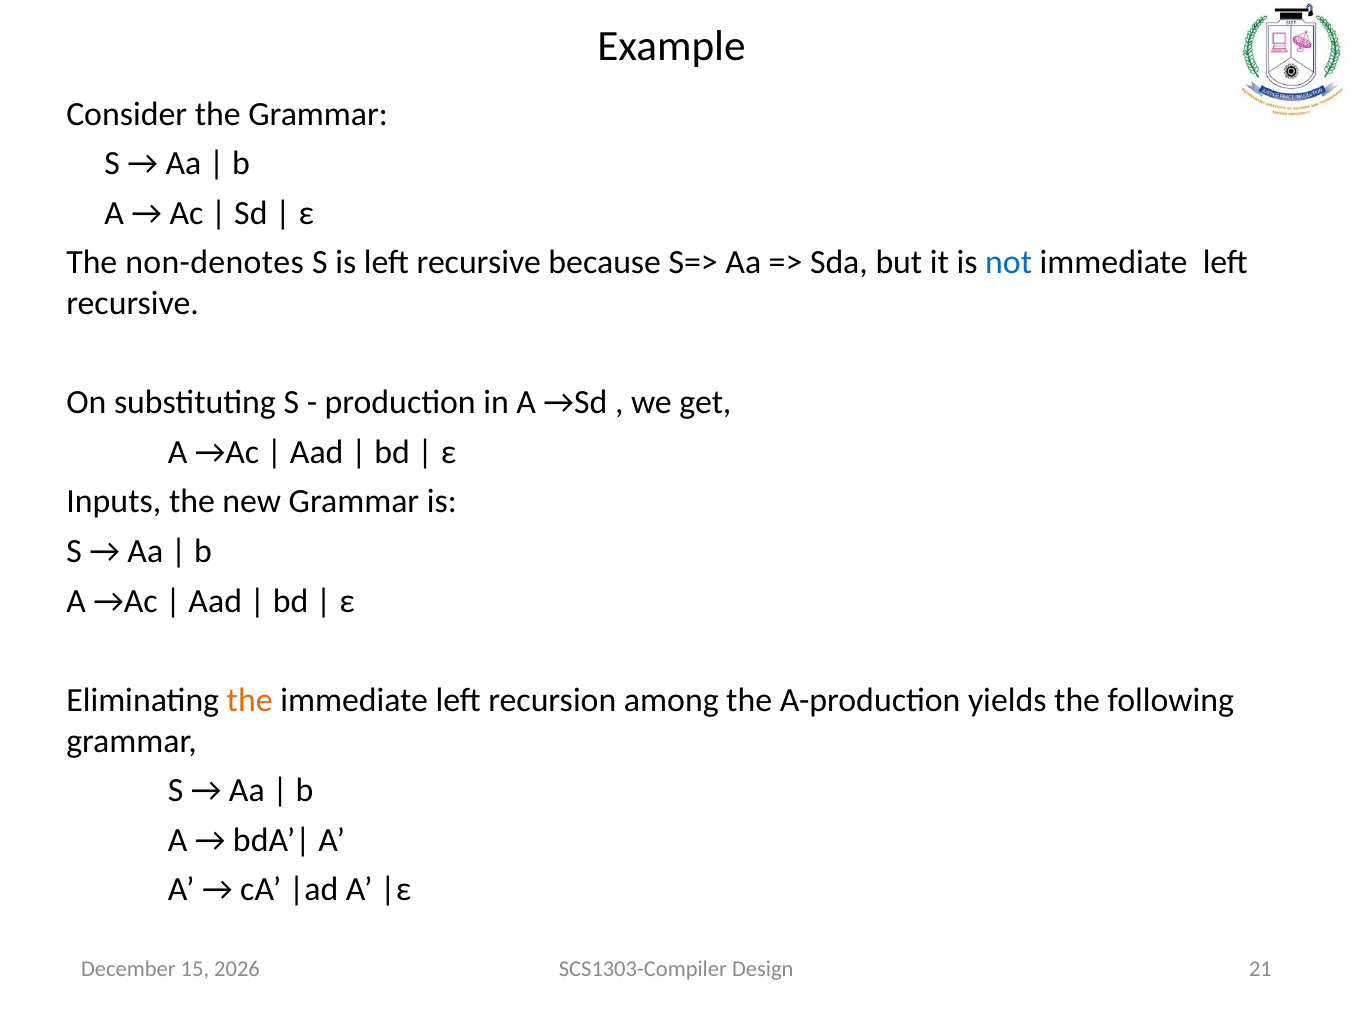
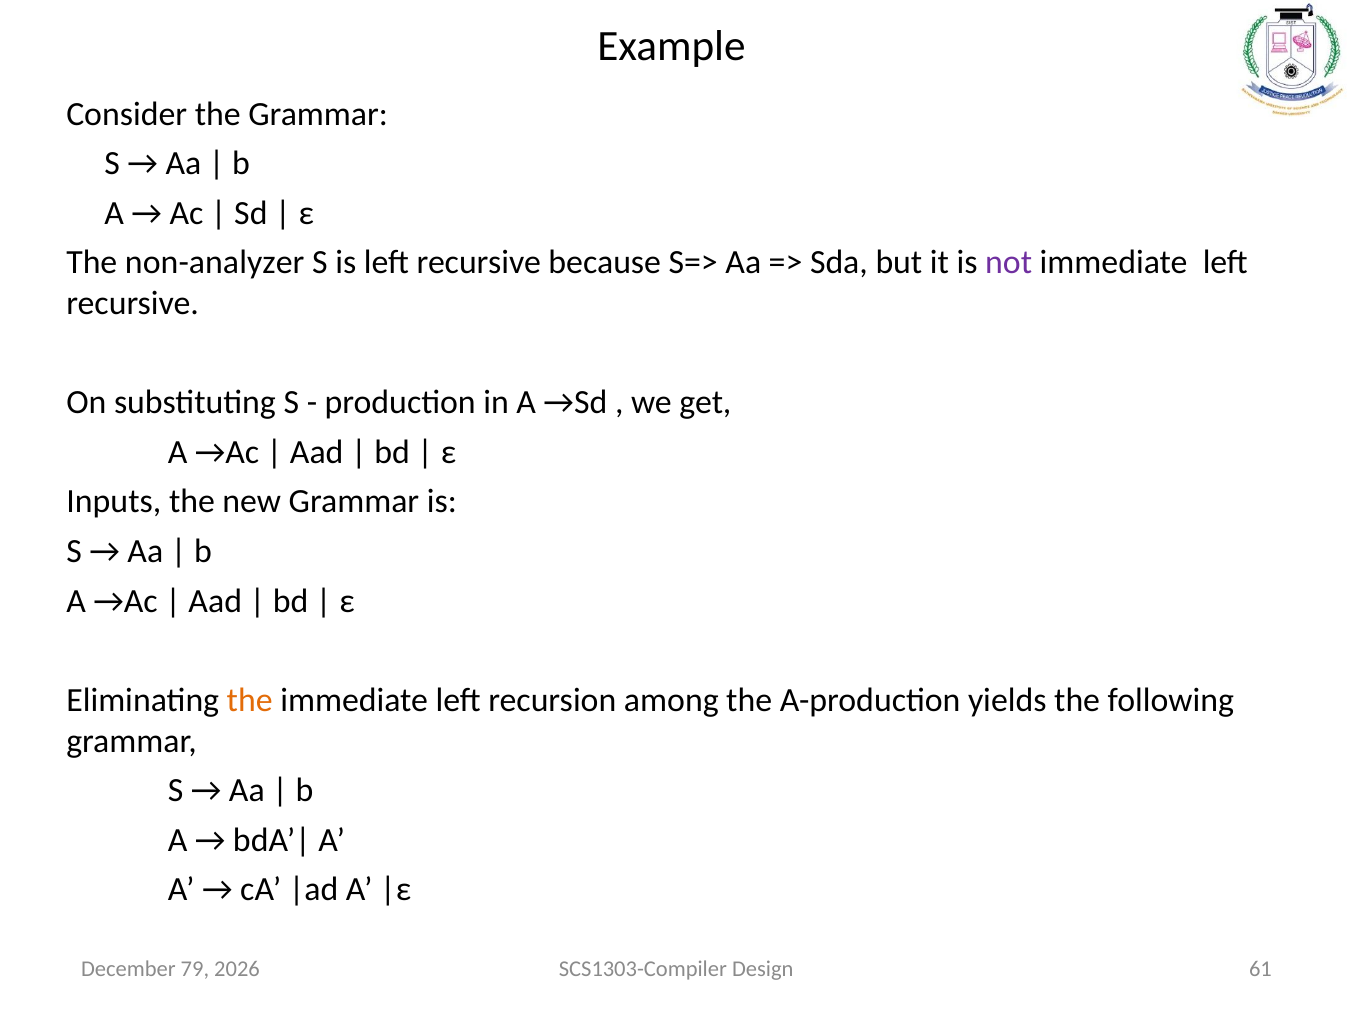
non-denotes: non-denotes -> non-analyzer
not colour: blue -> purple
15: 15 -> 79
21: 21 -> 61
